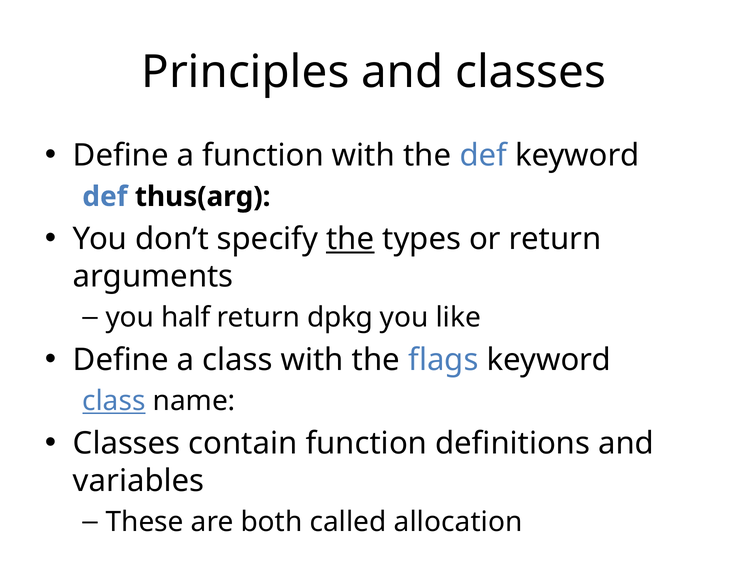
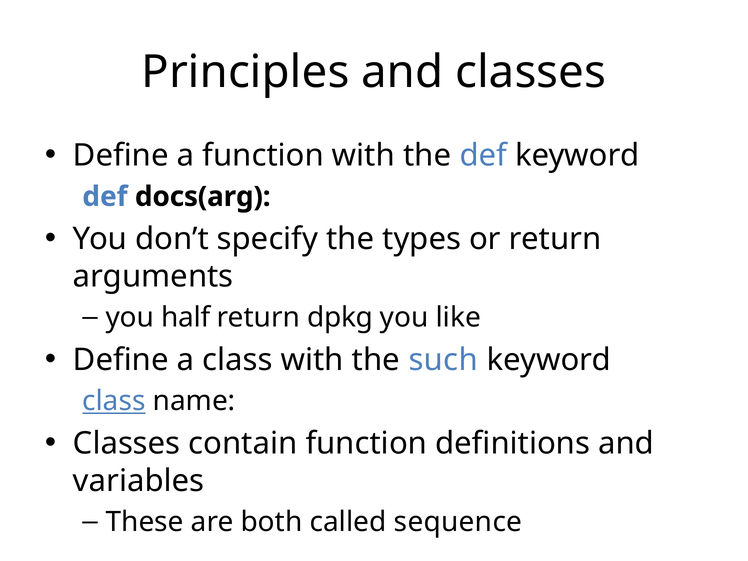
thus(arg: thus(arg -> docs(arg
the at (350, 239) underline: present -> none
flags: flags -> such
allocation: allocation -> sequence
